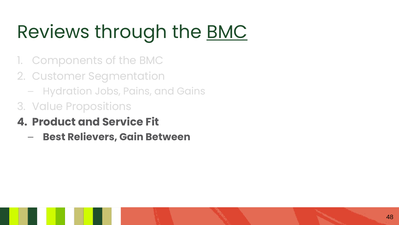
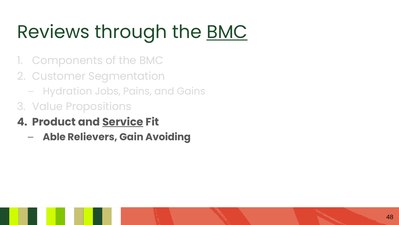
Service underline: none -> present
Best: Best -> Able
Between: Between -> Avoiding
